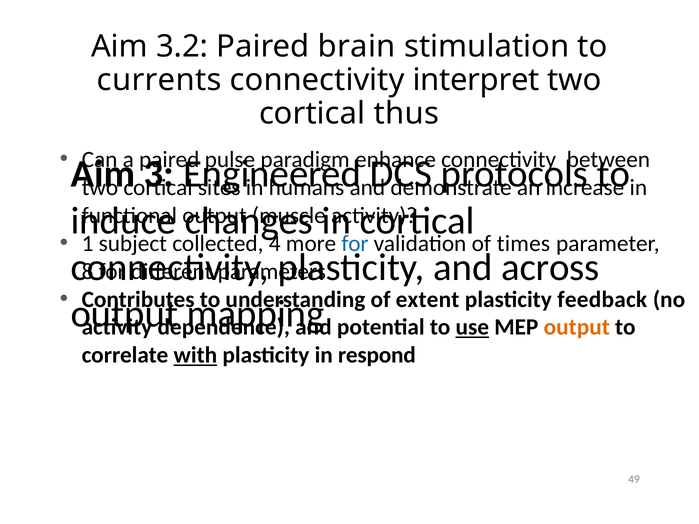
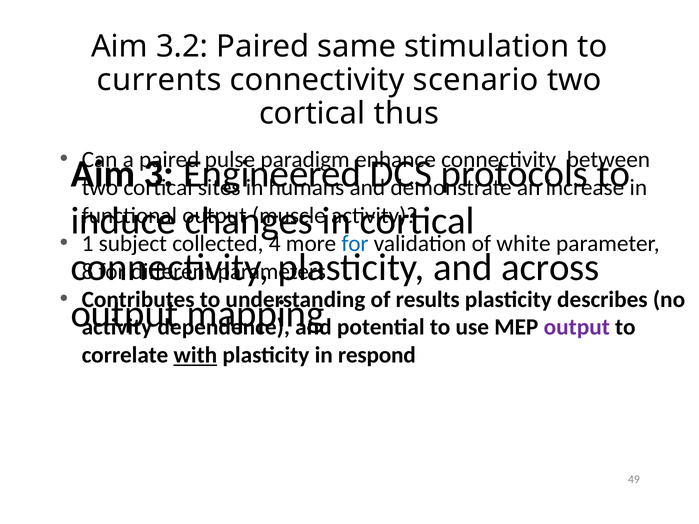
brain: brain -> same
interpret: interpret -> scenario
times: times -> white
extent: extent -> results
feedback: feedback -> describes
use underline: present -> none
output at (577, 327) colour: orange -> purple
